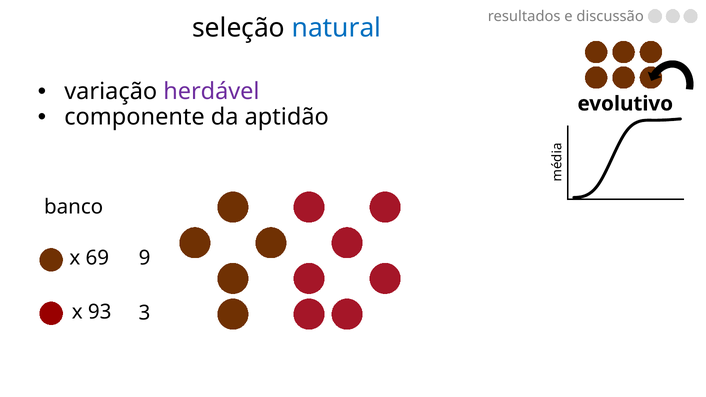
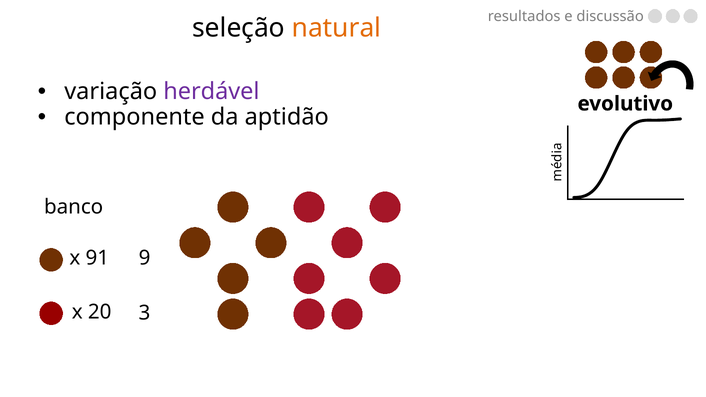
natural colour: blue -> orange
69: 69 -> 91
93: 93 -> 20
